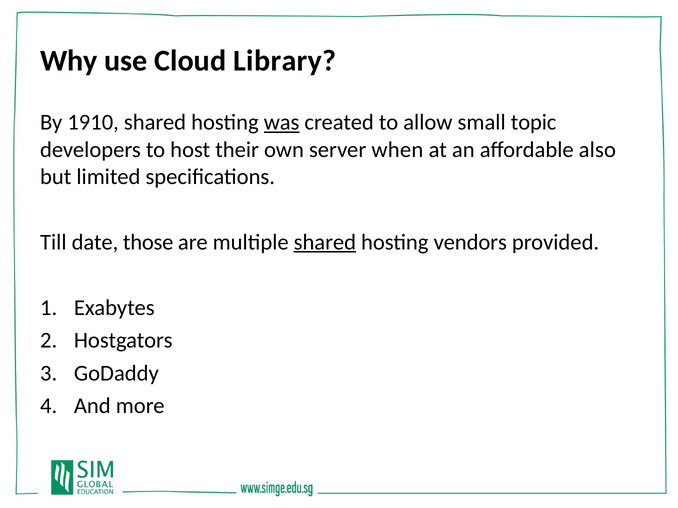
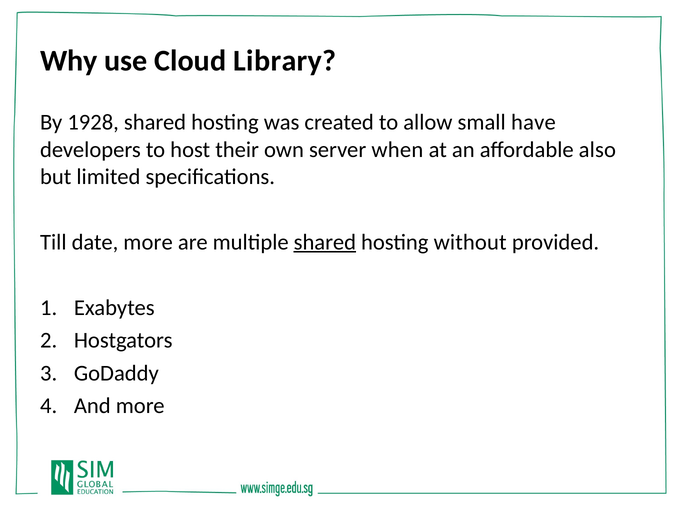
1910: 1910 -> 1928
was underline: present -> none
topic: topic -> have
date those: those -> more
vendors: vendors -> without
